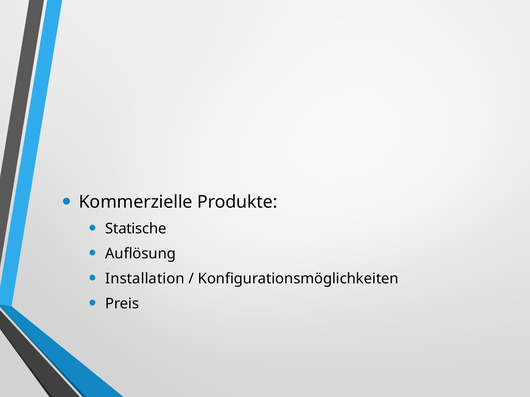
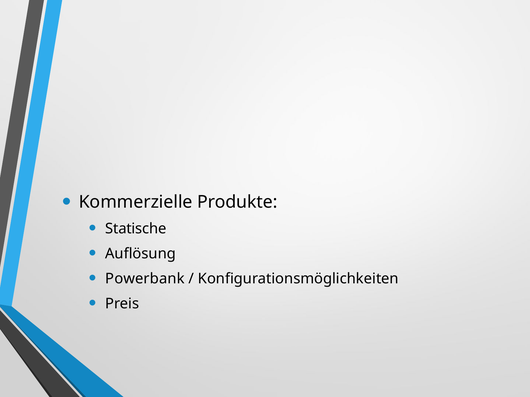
Installation: Installation -> Powerbank
